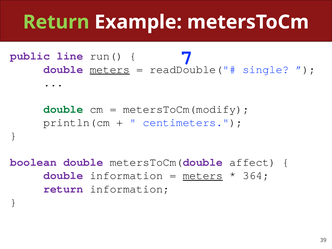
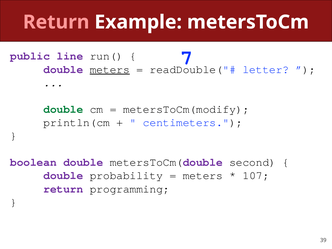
Return at (56, 22) colour: light green -> pink
single: single -> letter
affect: affect -> second
double information: information -> probability
meters at (203, 176) underline: present -> none
364: 364 -> 107
return information: information -> programming
